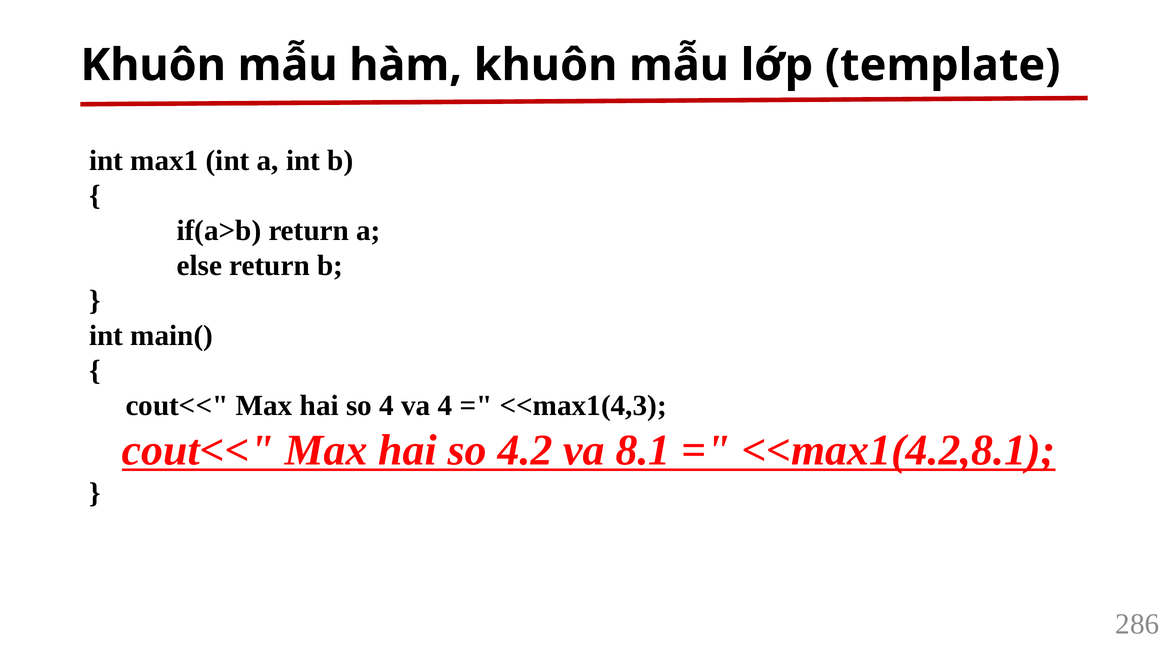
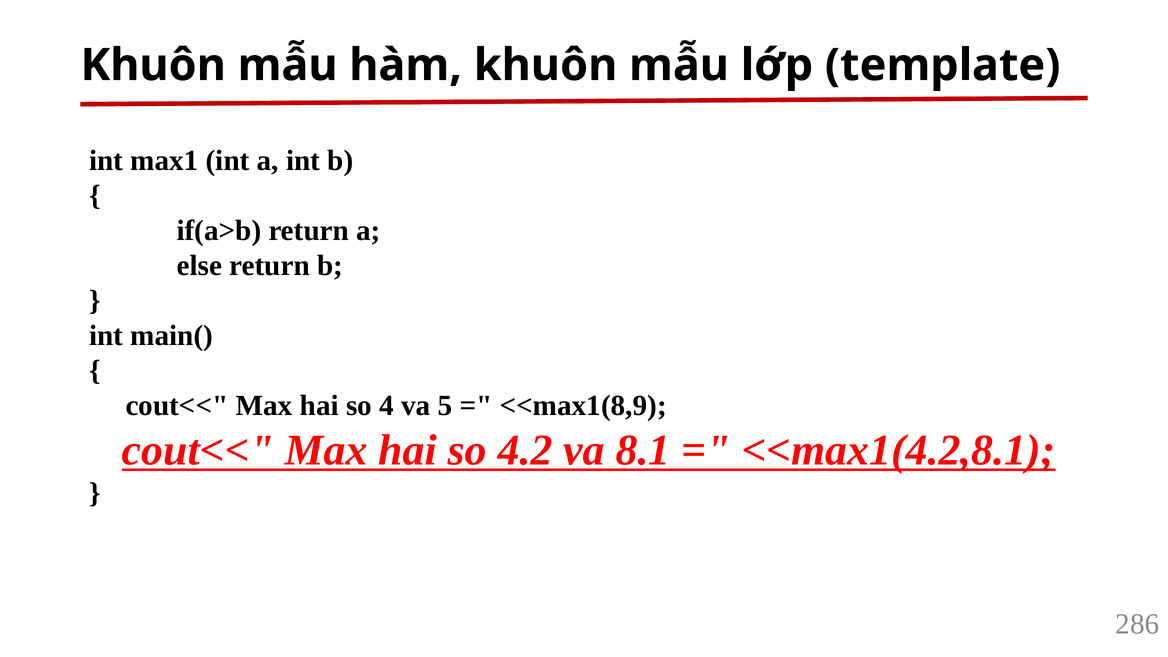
va 4: 4 -> 5
<<max1(4,3: <<max1(4,3 -> <<max1(8,9
